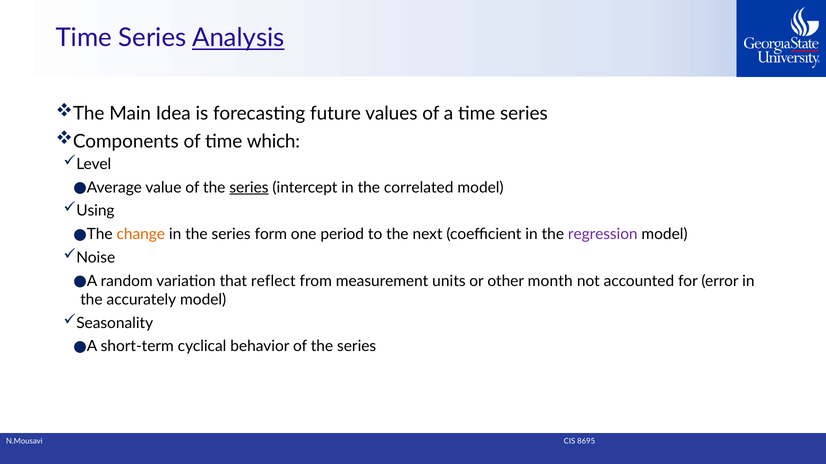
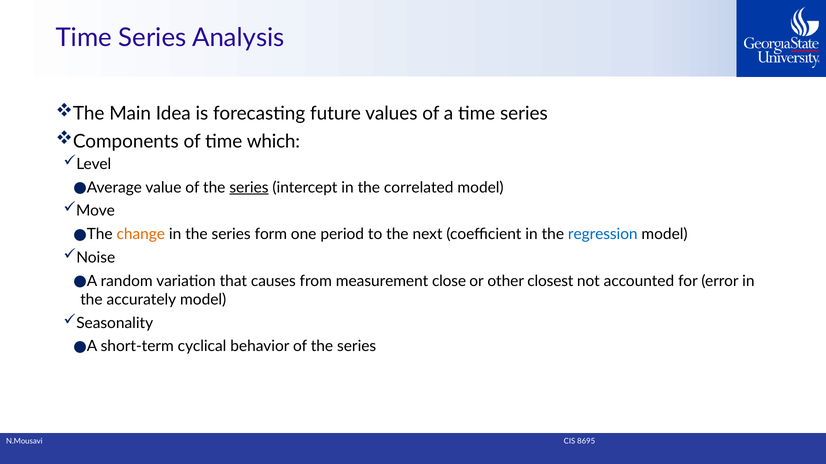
Analysis underline: present -> none
Using: Using -> Move
regression colour: purple -> blue
reflect: reflect -> causes
units: units -> close
month: month -> closest
